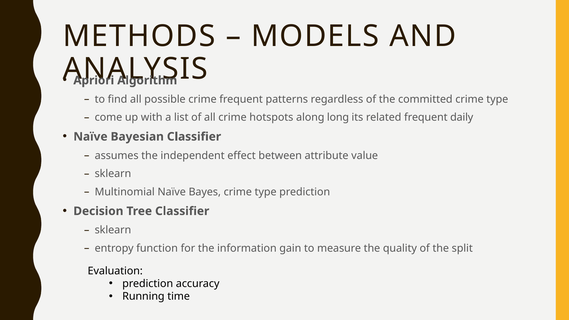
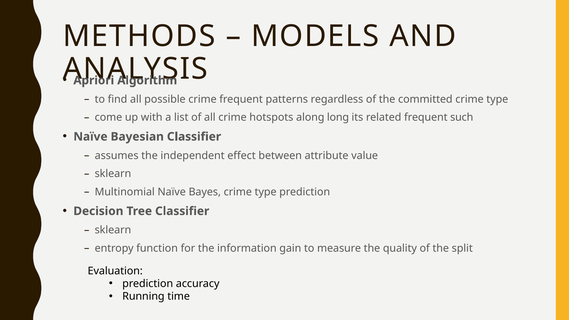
daily: daily -> such
